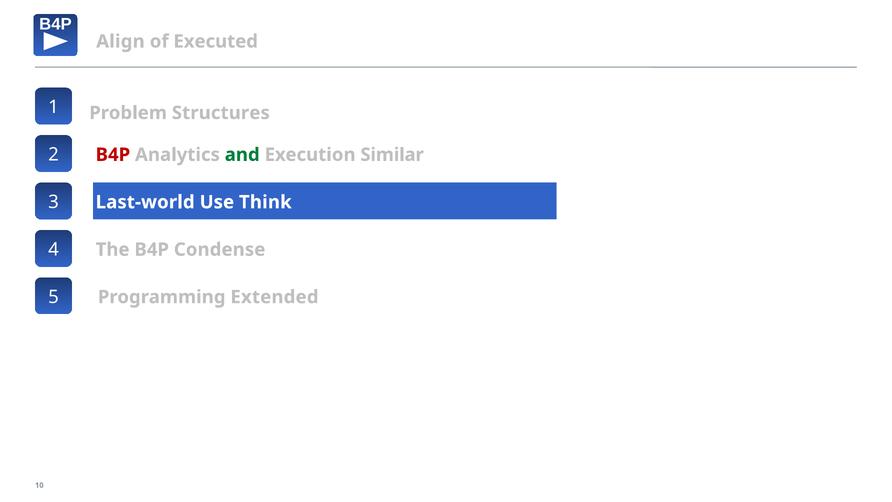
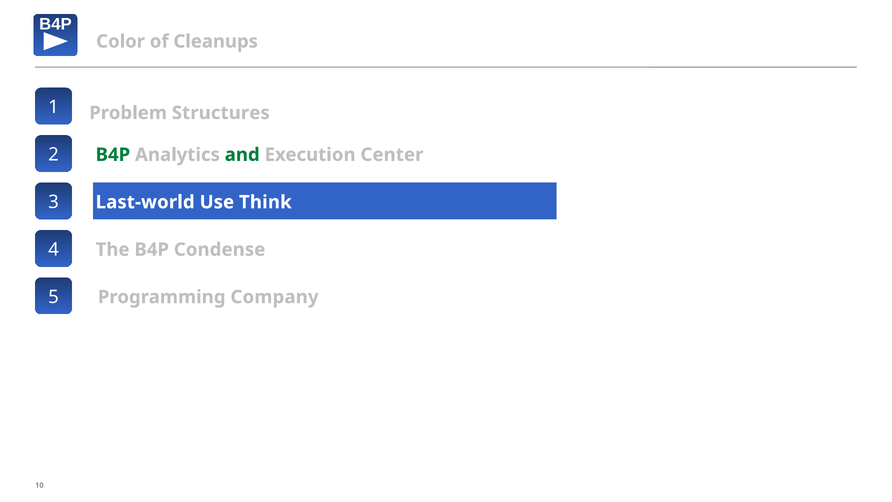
Align: Align -> Color
Executed: Executed -> Cleanups
B4P at (113, 155) colour: red -> green
Similar: Similar -> Center
Extended: Extended -> Company
